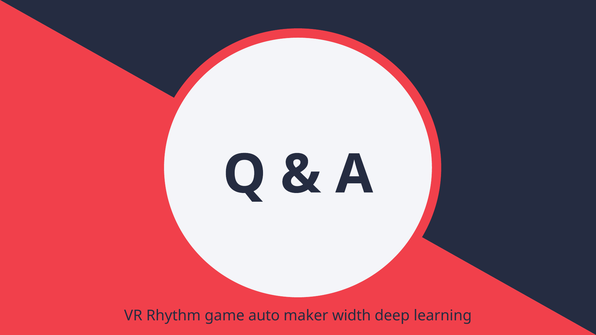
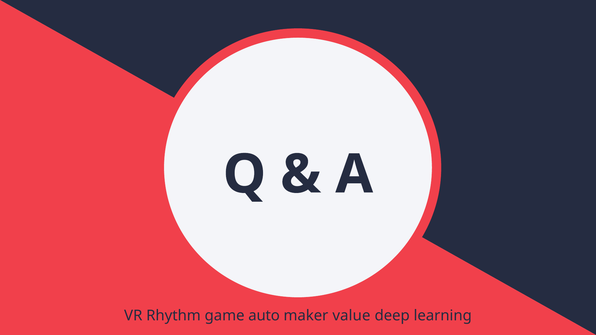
width: width -> value
